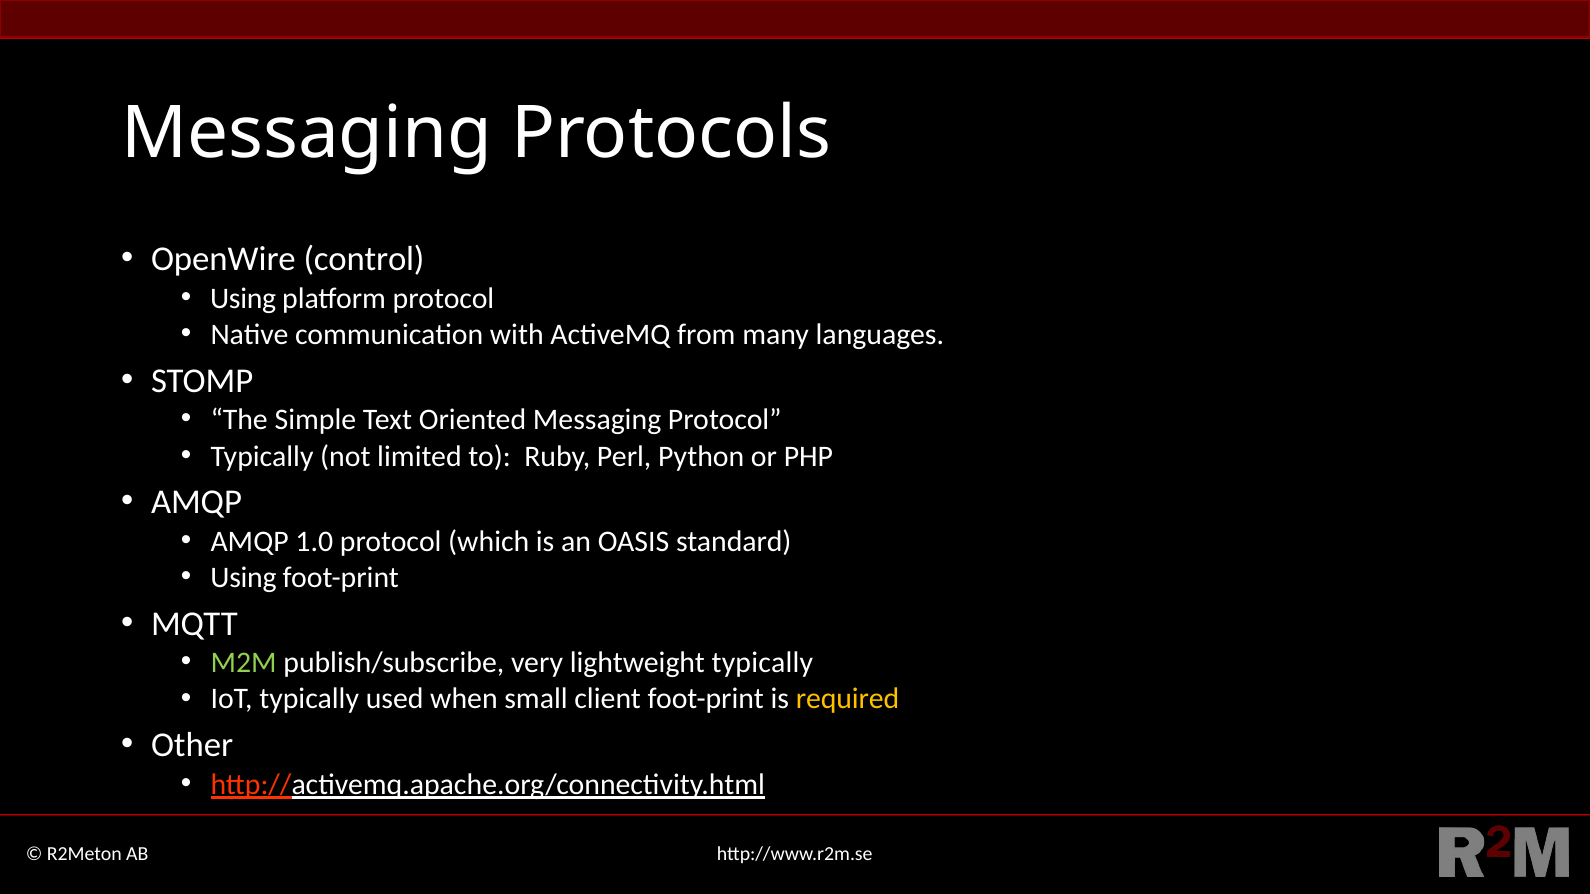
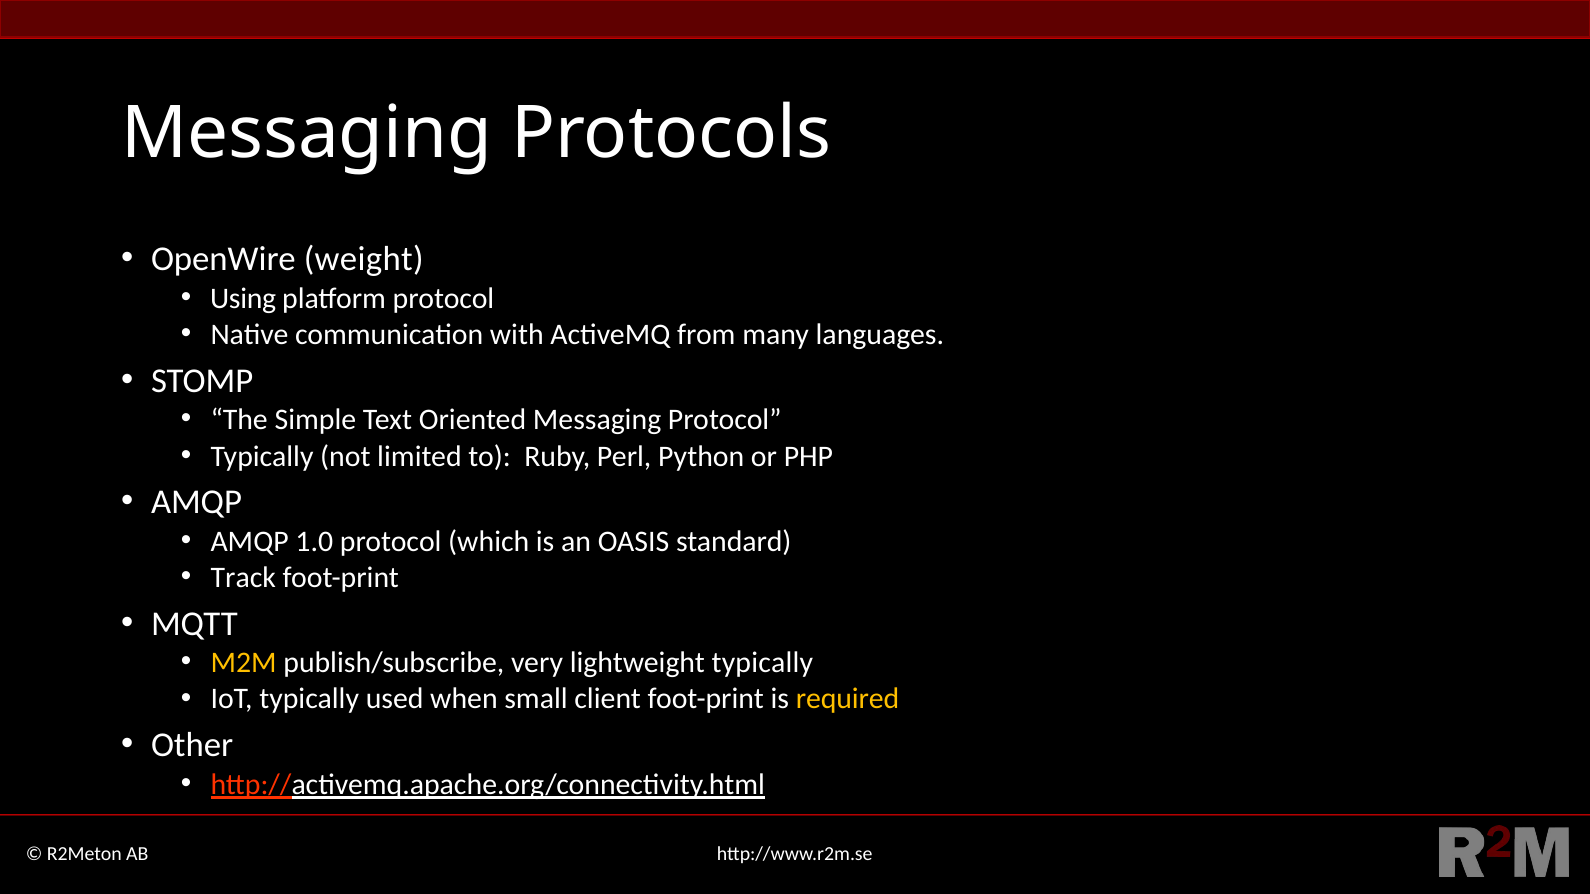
control: control -> weight
Using at (243, 578): Using -> Track
M2M colour: light green -> yellow
